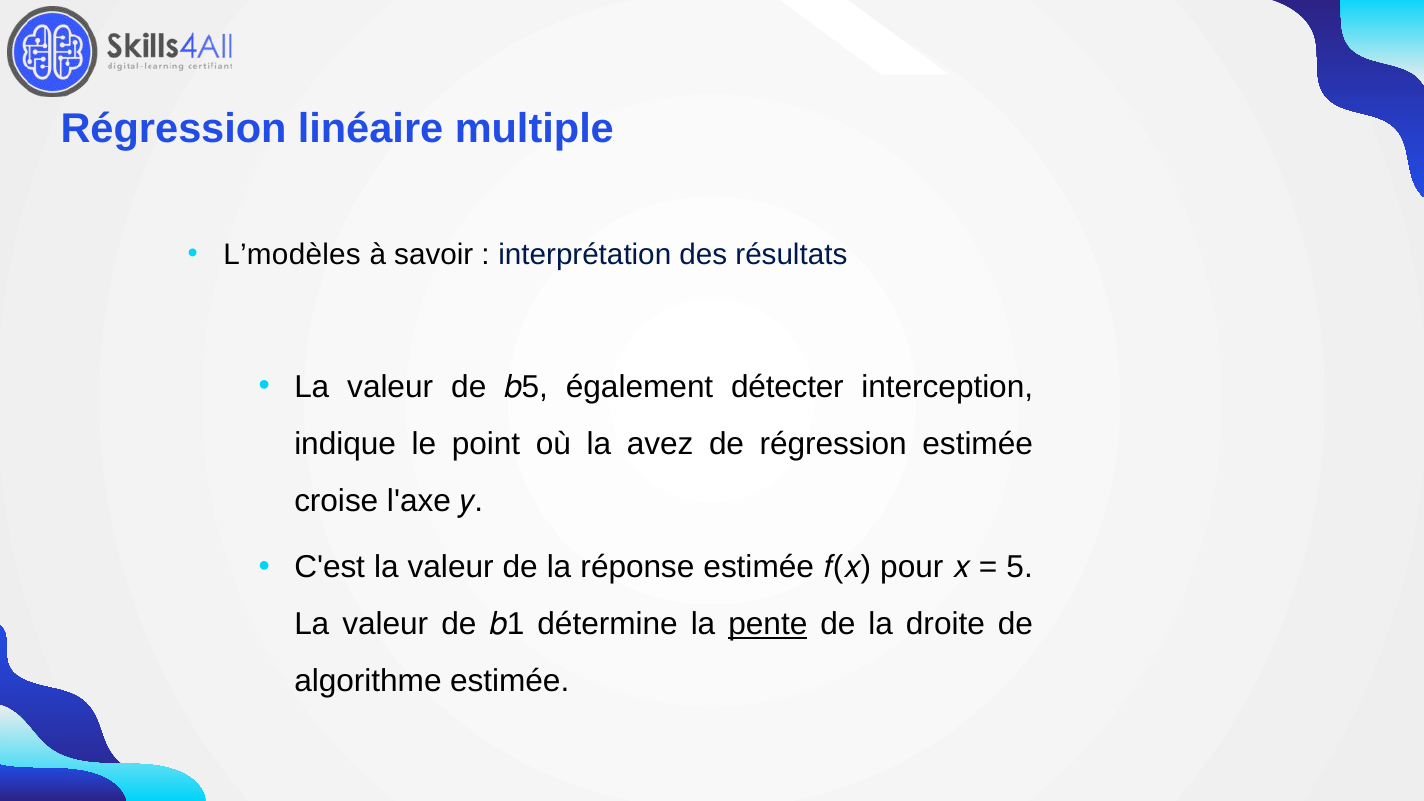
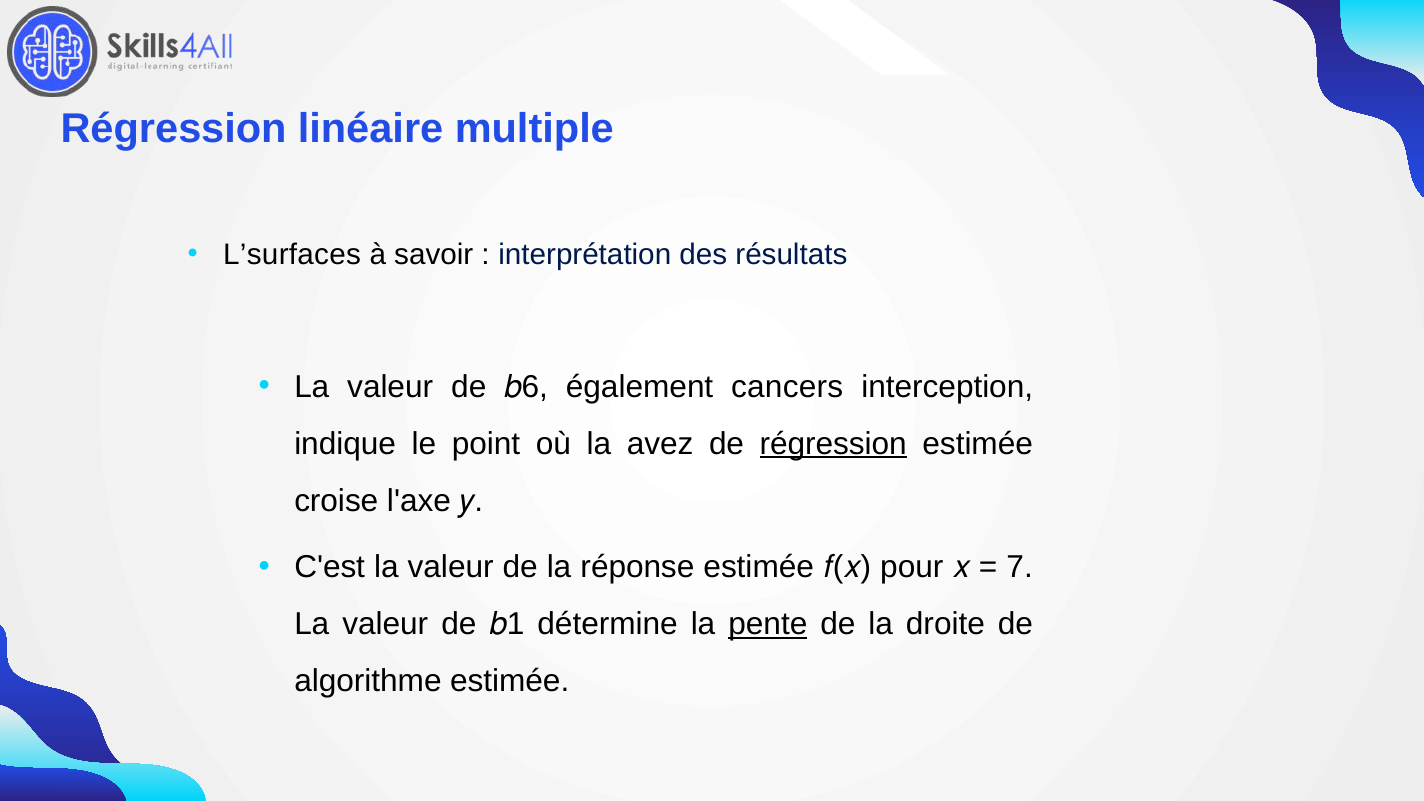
L’modèles: L’modèles -> L’surfaces
de 5: 5 -> 6
détecter: détecter -> cancers
régression at (833, 444) underline: none -> present
5 at (1020, 568): 5 -> 7
